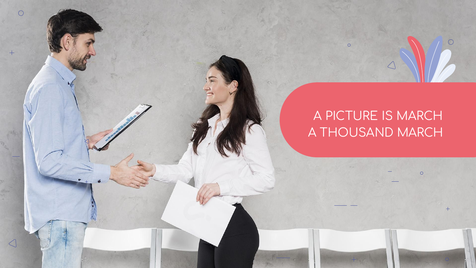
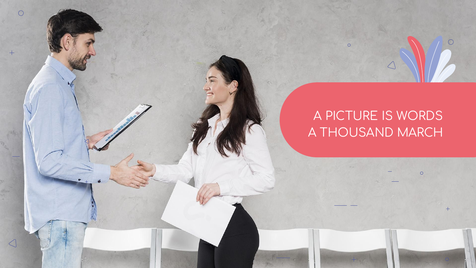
IS MARCH: MARCH -> WORDS
